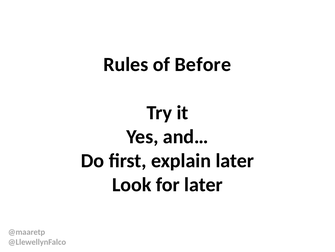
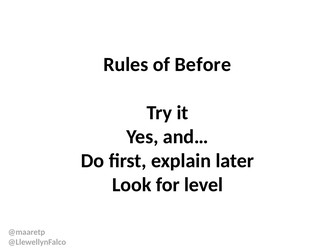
for later: later -> level
